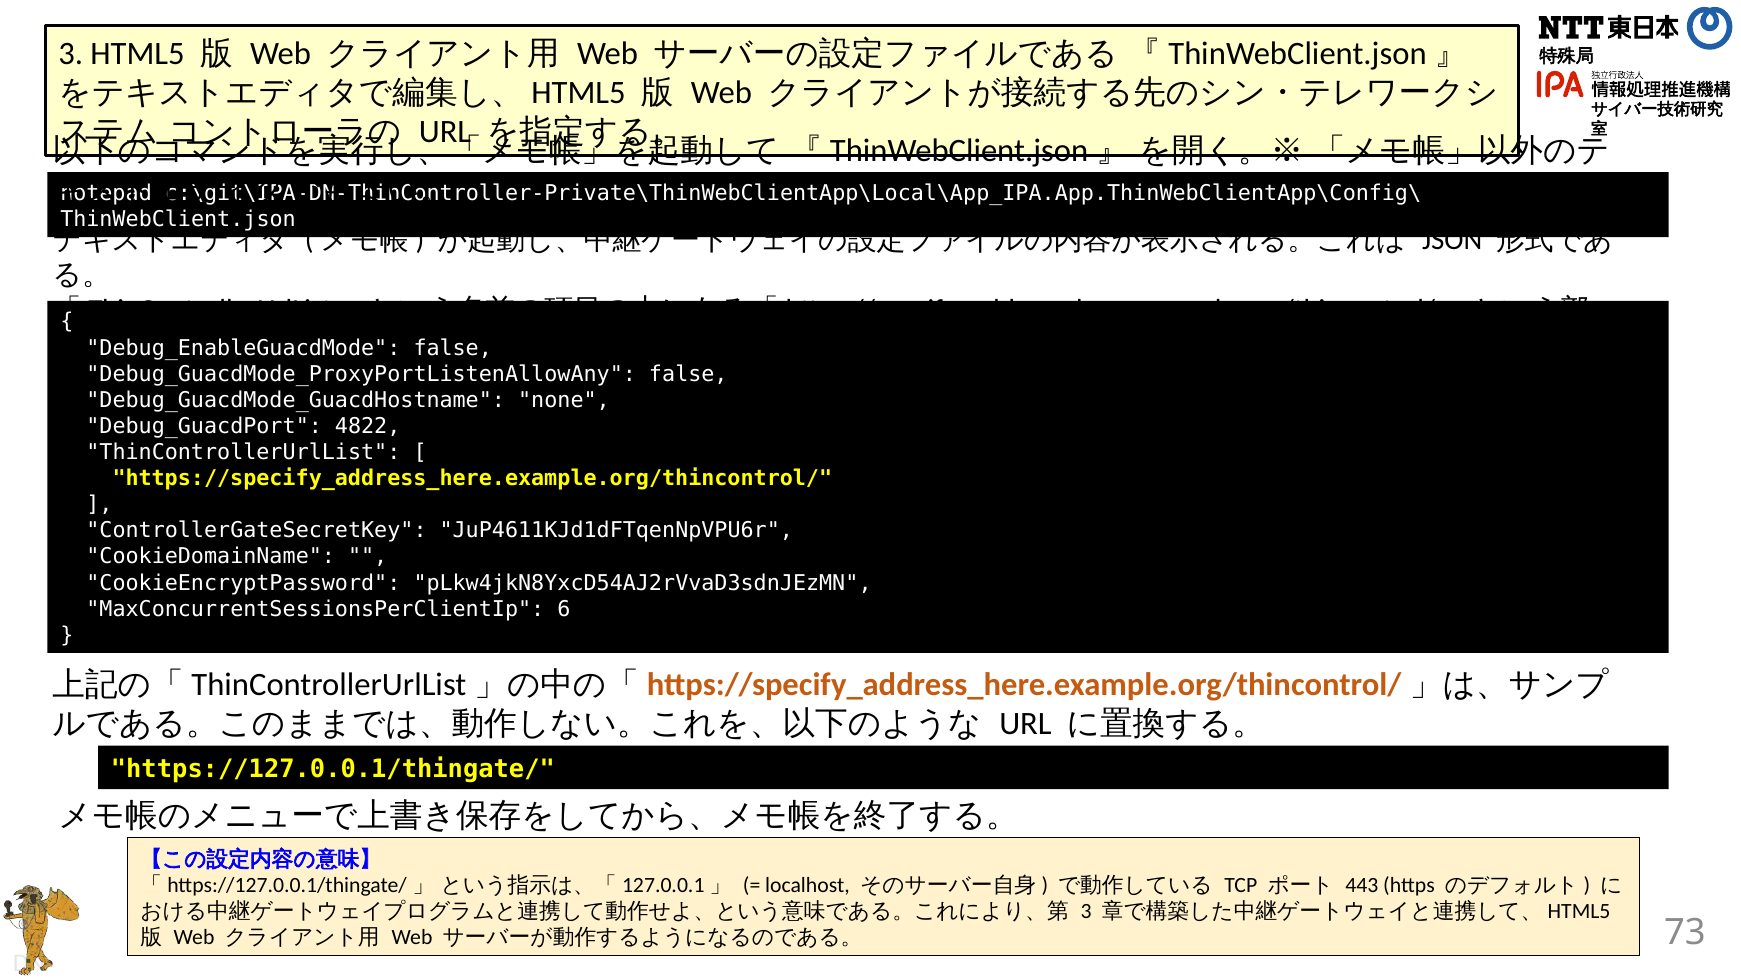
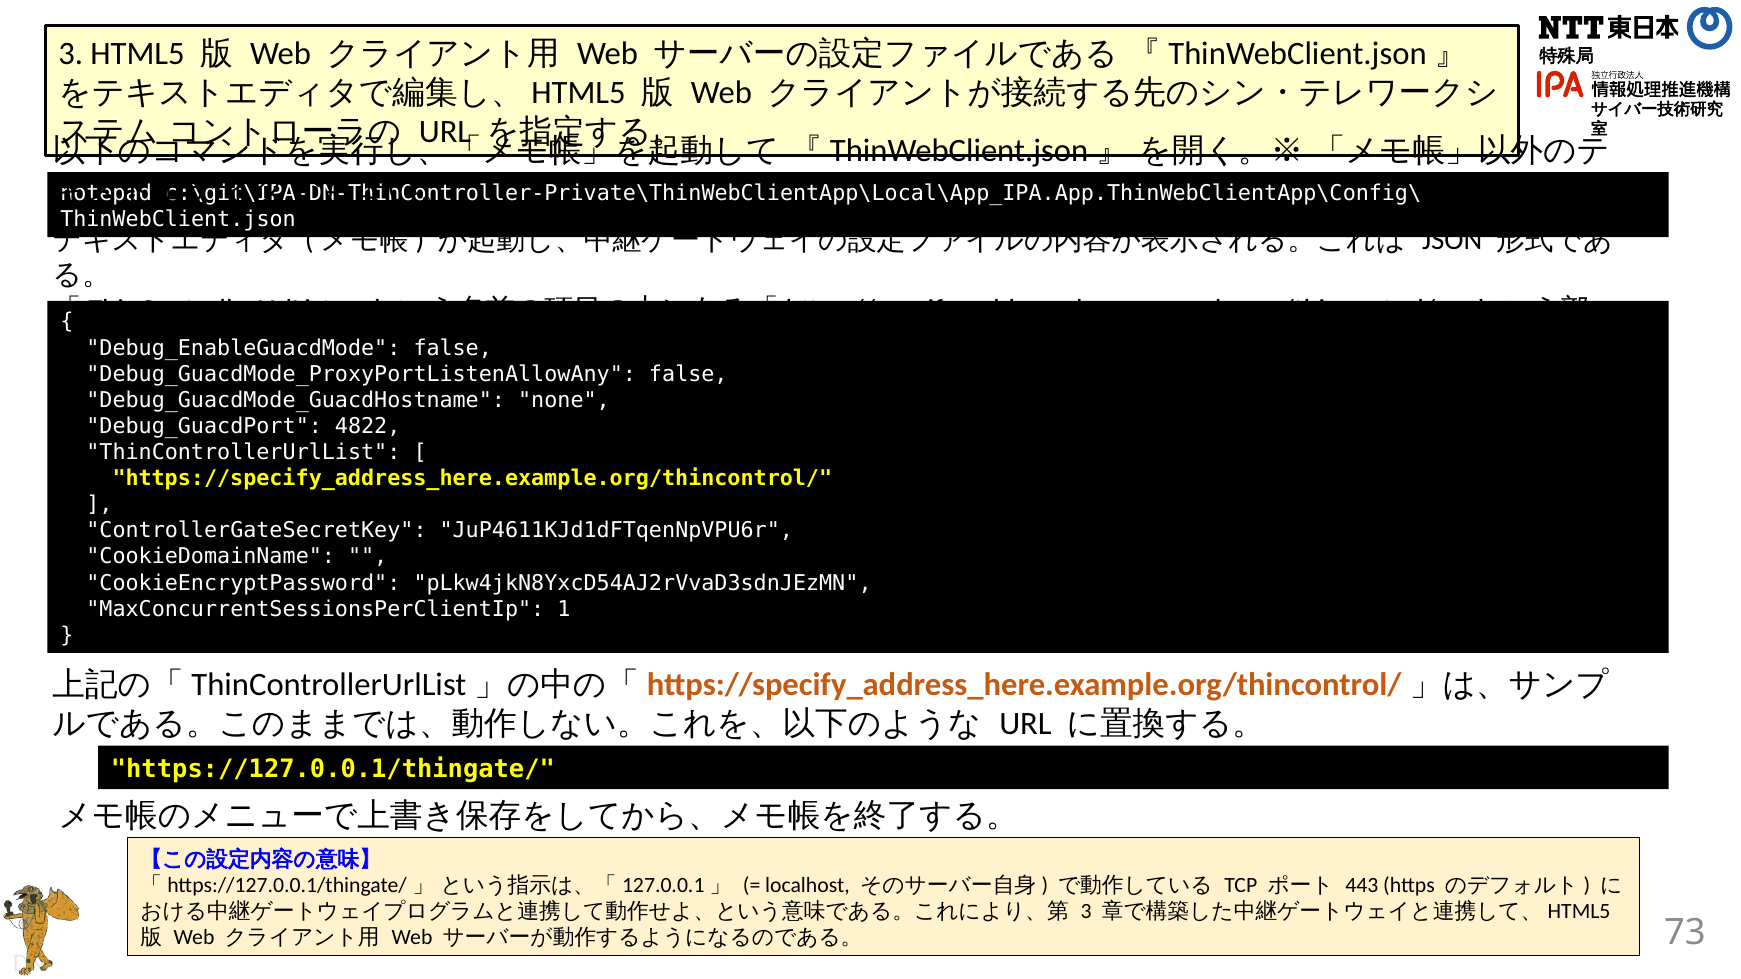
6: 6 -> 1
